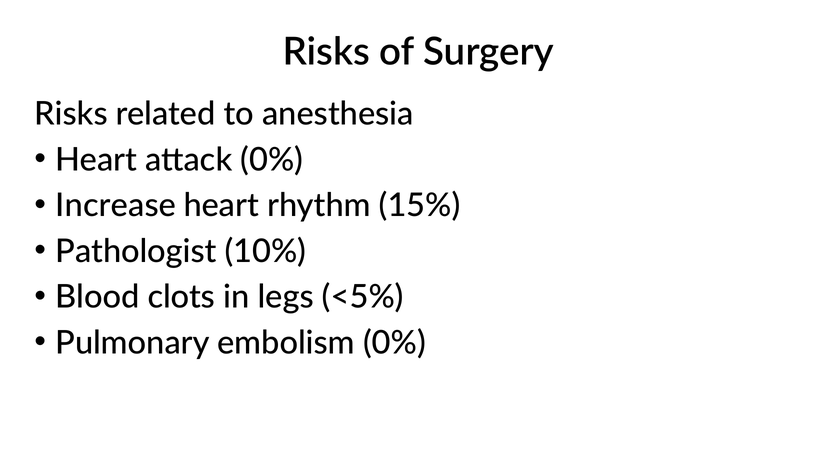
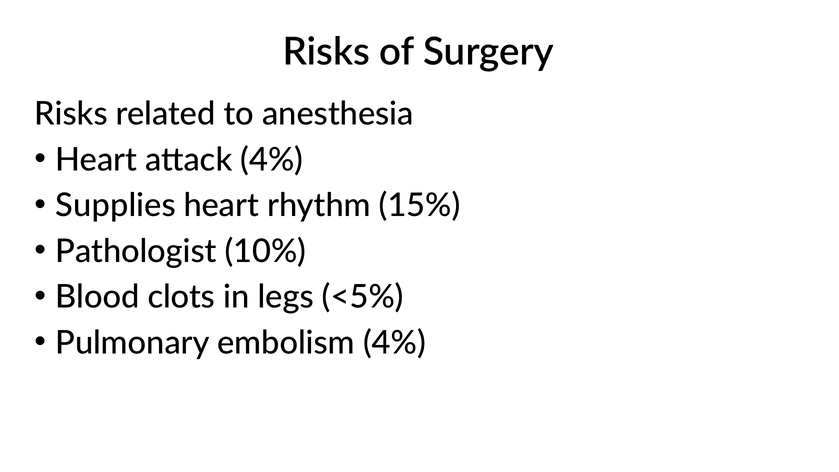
attack 0%: 0% -> 4%
Increase: Increase -> Supplies
embolism 0%: 0% -> 4%
